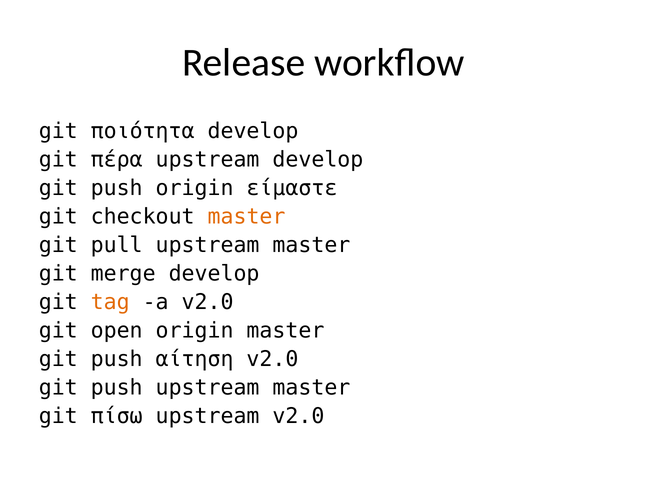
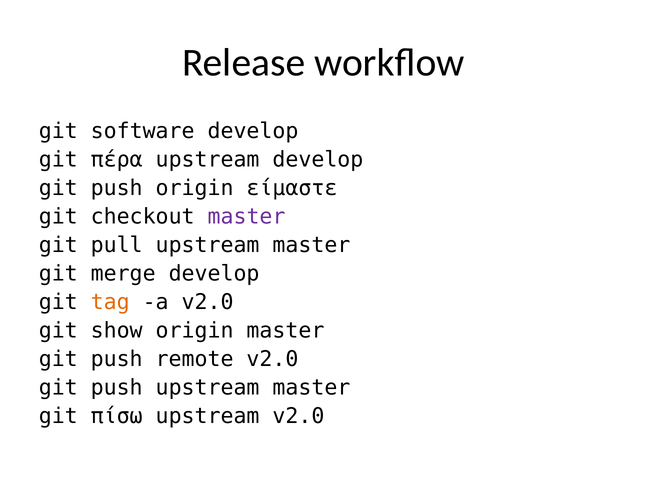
ποιότητα: ποιότητα -> software
master at (247, 216) colour: orange -> purple
open: open -> show
αίτηση: αίτηση -> remote
